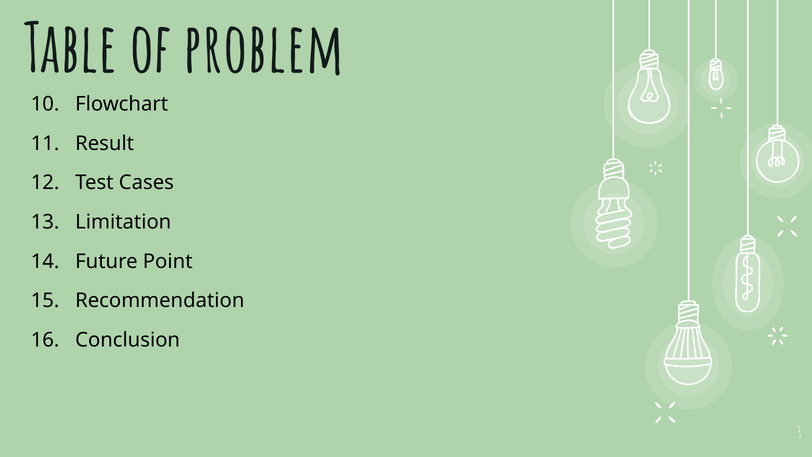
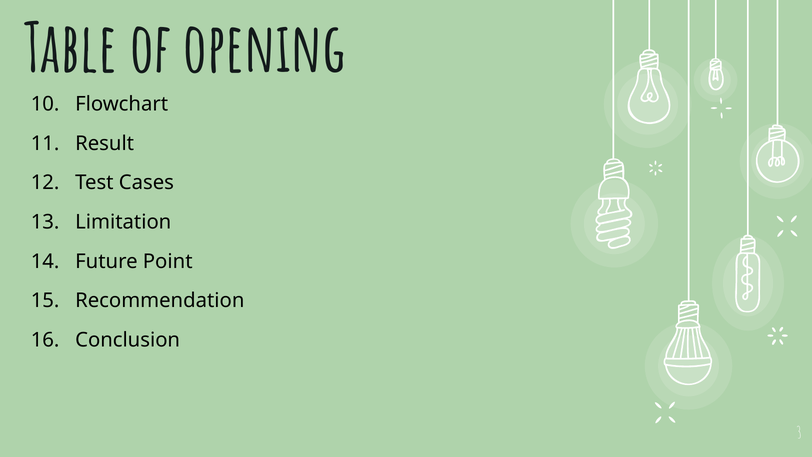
problem: problem -> opening
